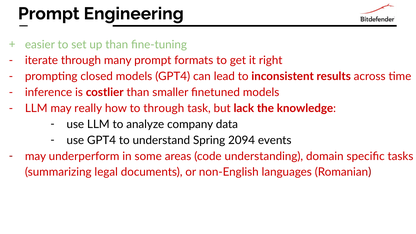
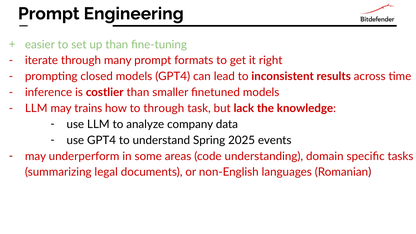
really: really -> trains
2094: 2094 -> 2025
